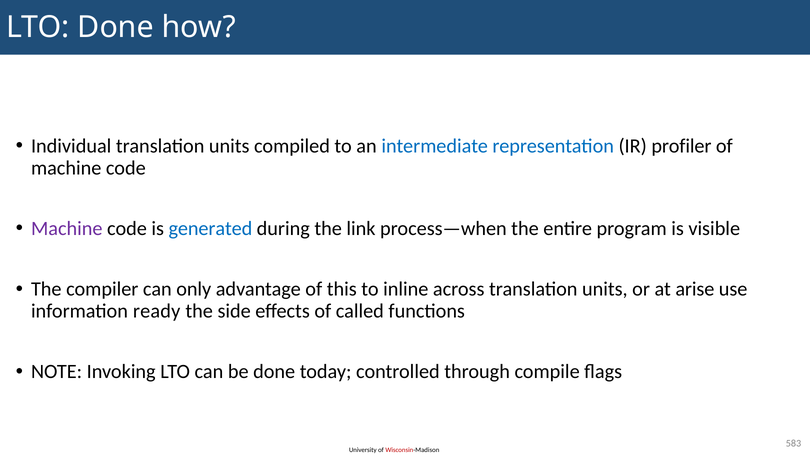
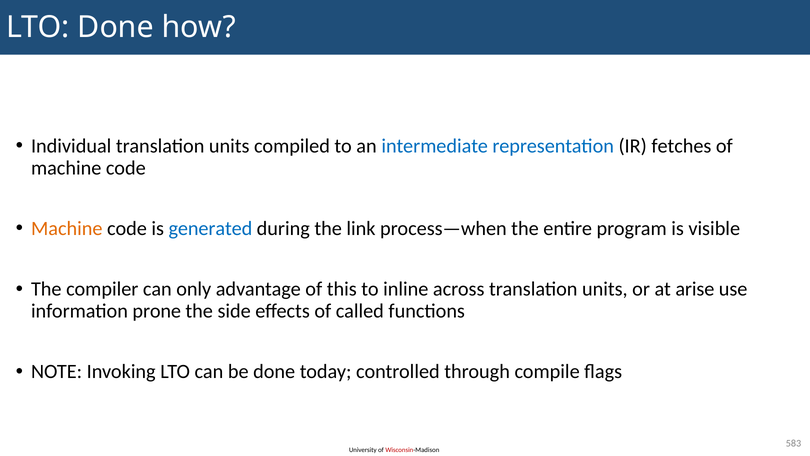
profiler: profiler -> fetches
Machine at (67, 228) colour: purple -> orange
ready: ready -> prone
